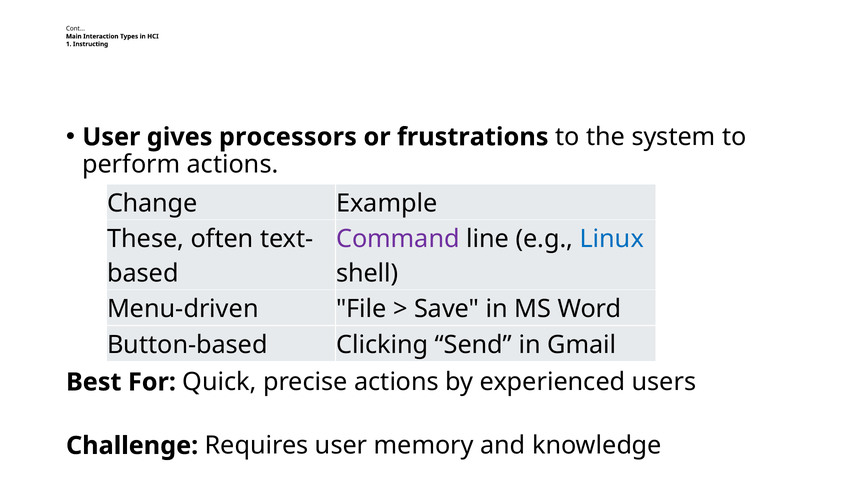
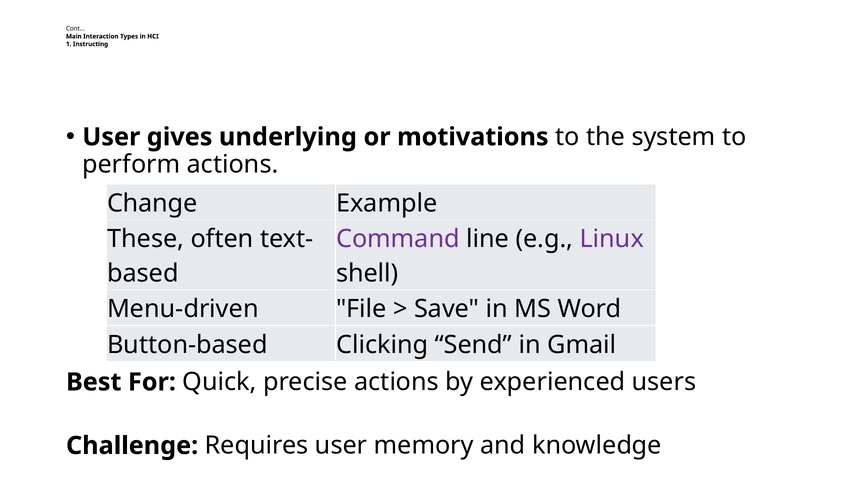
processors: processors -> underlying
frustrations: frustrations -> motivations
Linux colour: blue -> purple
